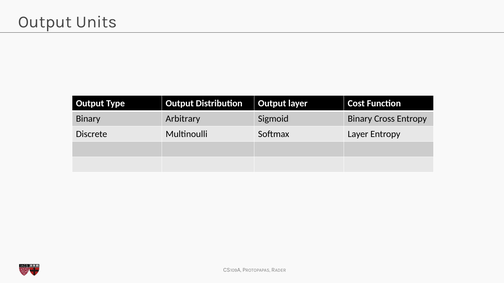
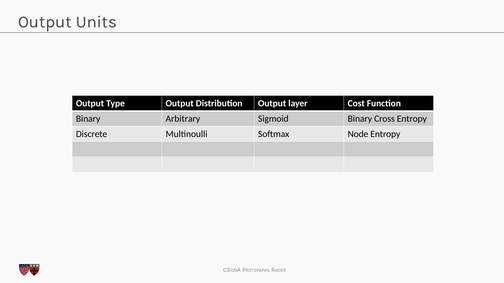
Softmax Layer: Layer -> Node
